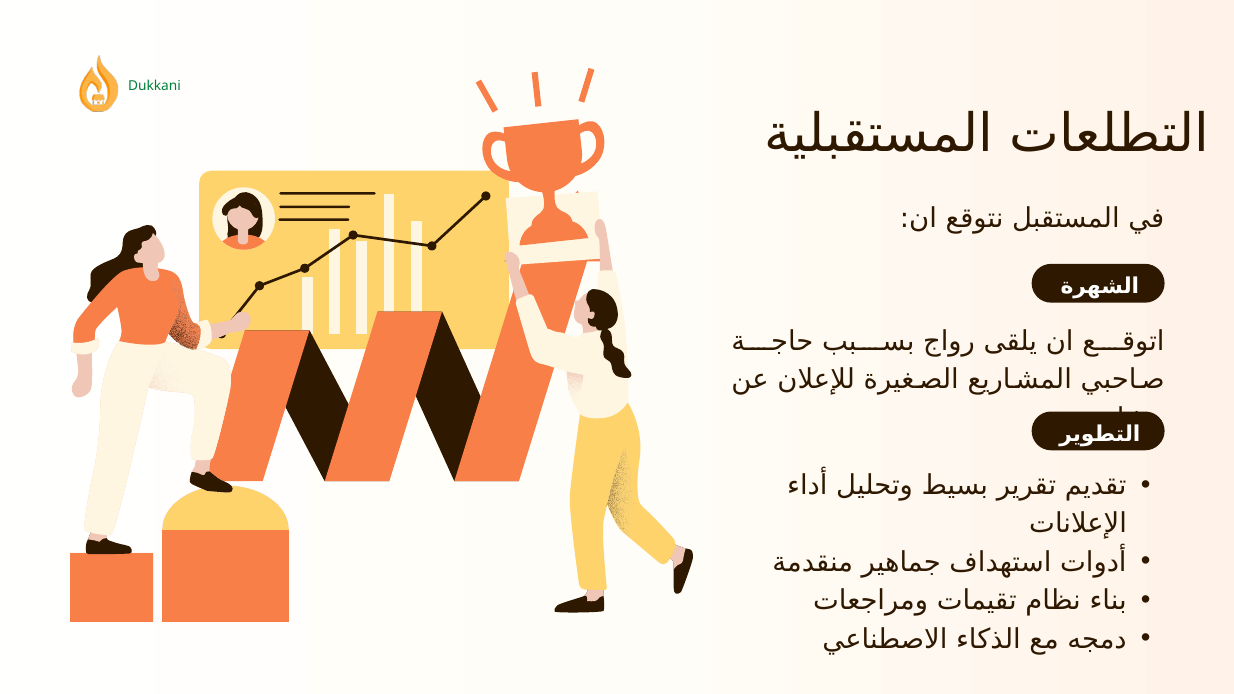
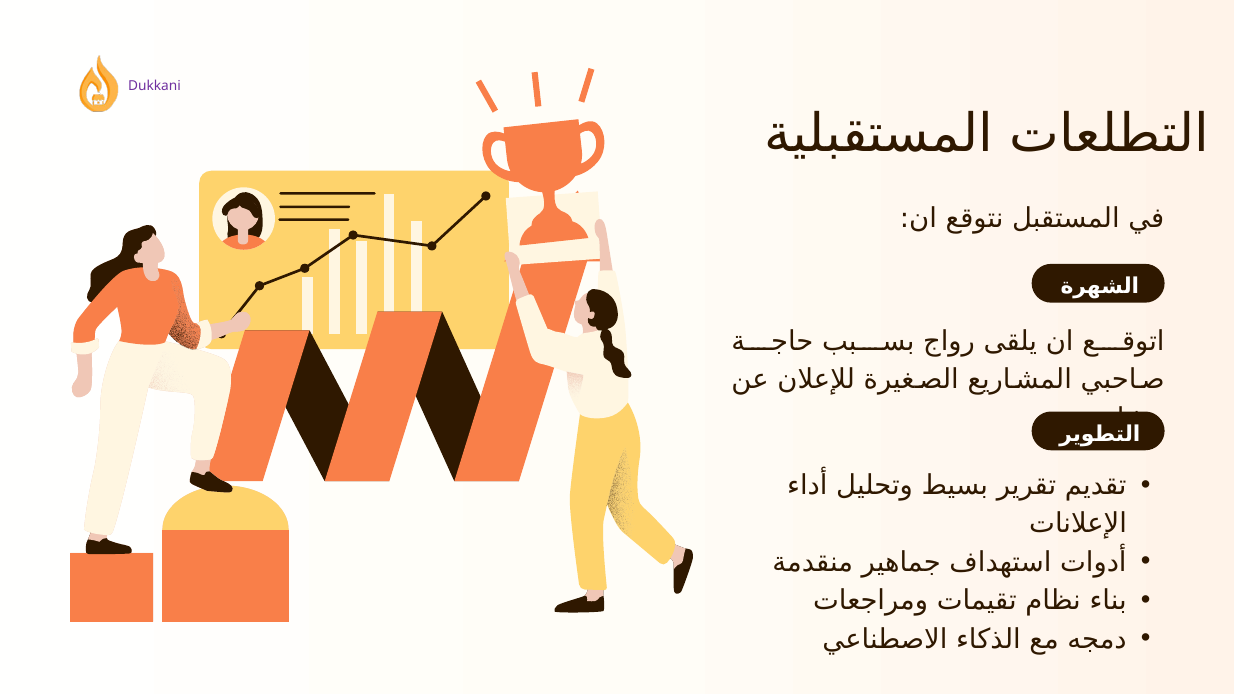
Dukkani colour: green -> purple
